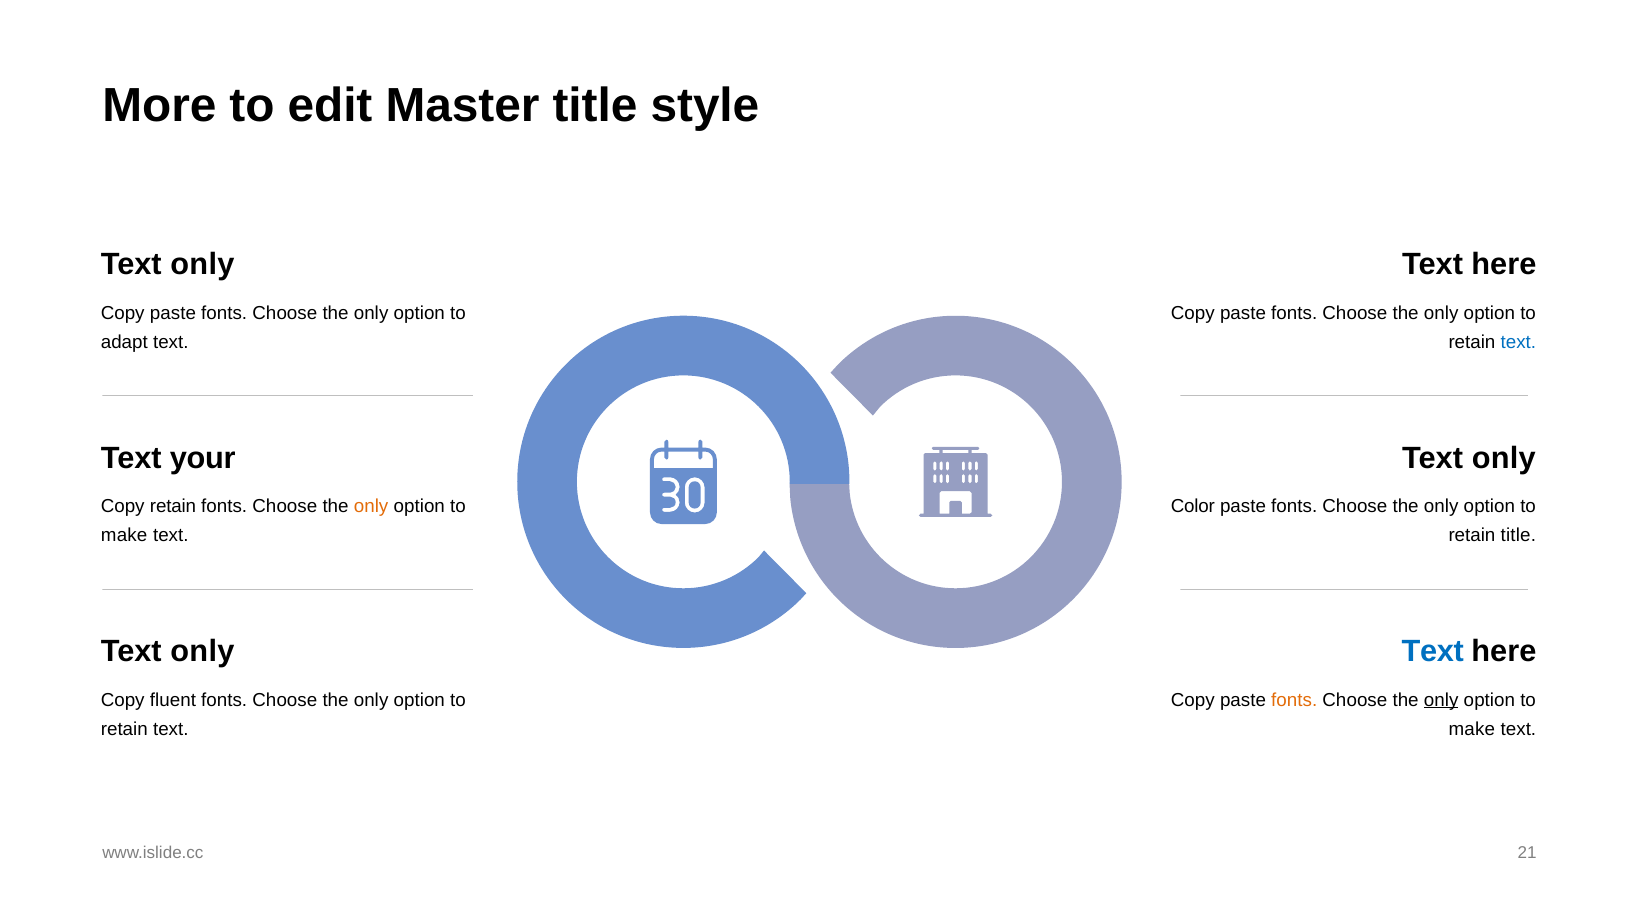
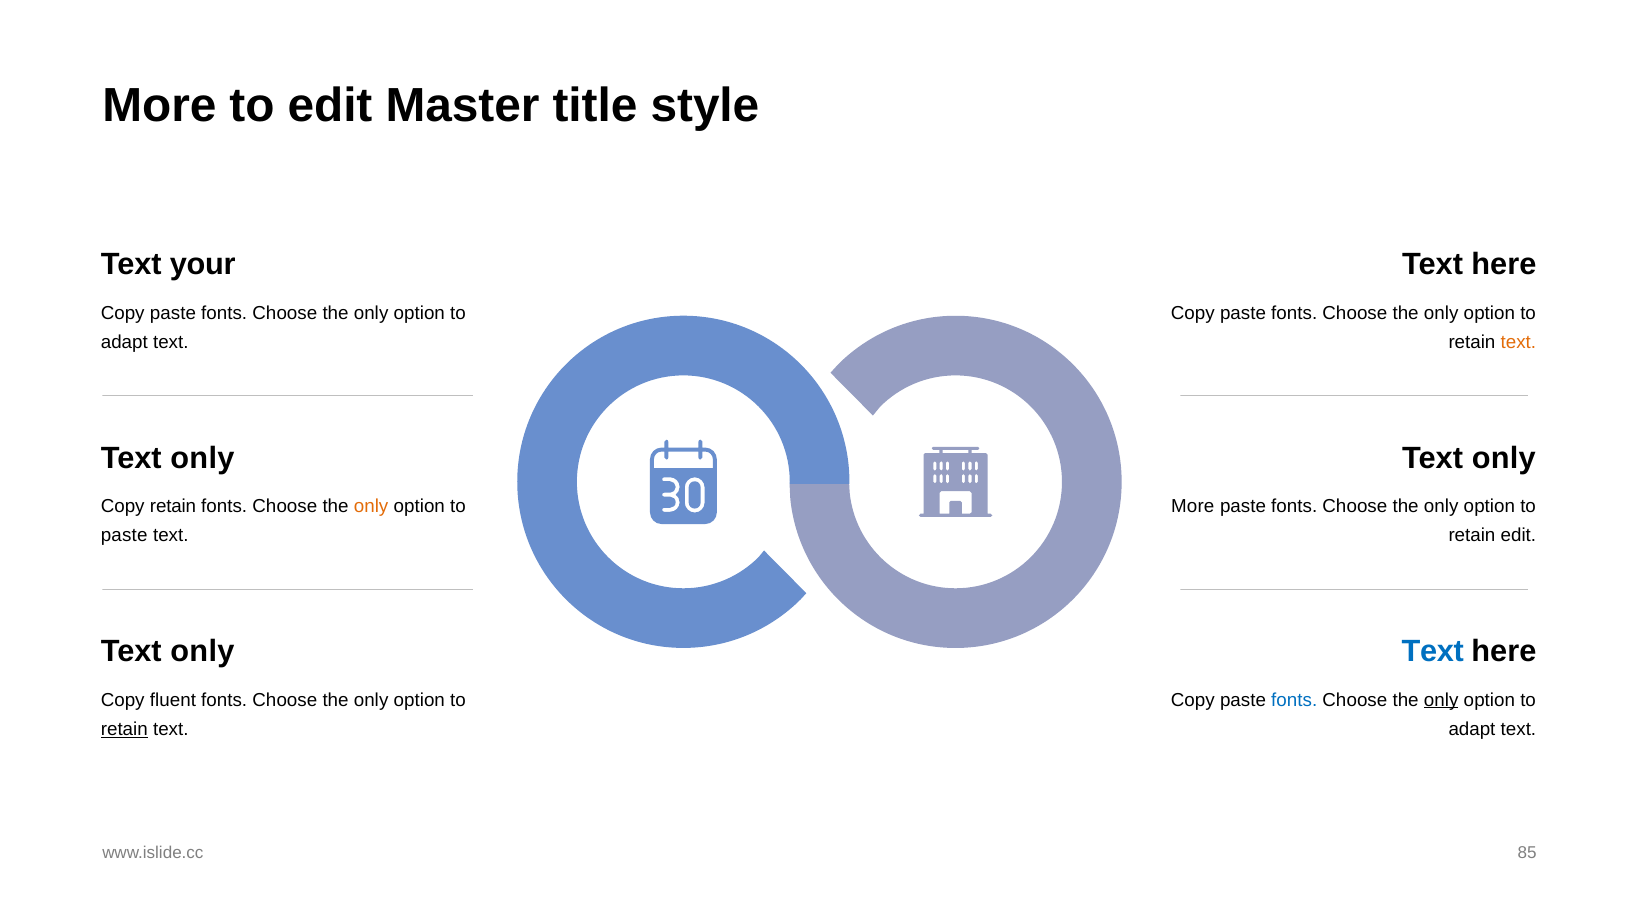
only at (202, 265): only -> your
text at (1518, 342) colour: blue -> orange
your at (203, 458): your -> only
Color at (1193, 506): Color -> More
make at (124, 536): make -> paste
retain title: title -> edit
fonts at (1294, 700) colour: orange -> blue
retain at (124, 729) underline: none -> present
make at (1472, 729): make -> adapt
21: 21 -> 85
